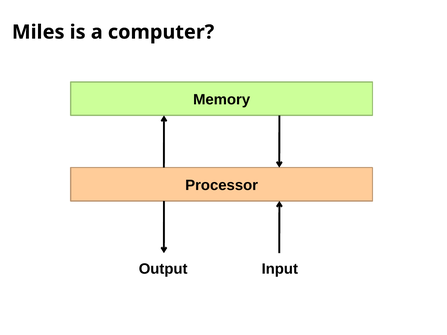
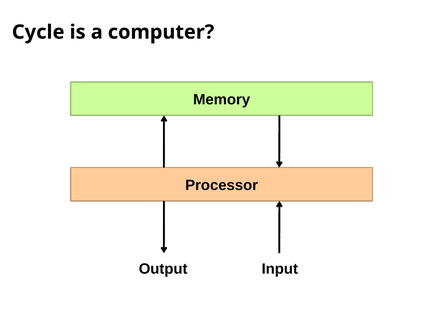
Miles: Miles -> Cycle
